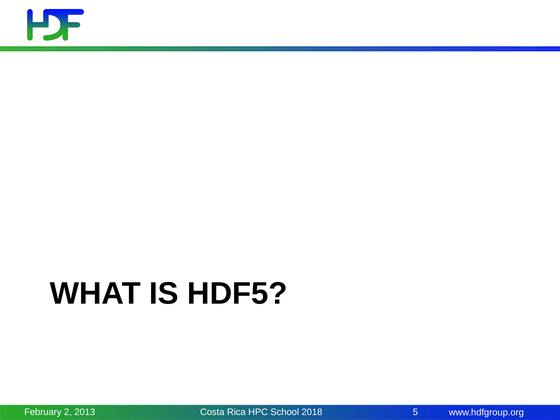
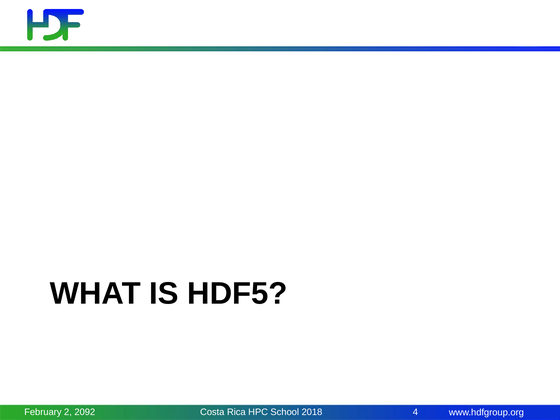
2013: 2013 -> 2092
5: 5 -> 4
